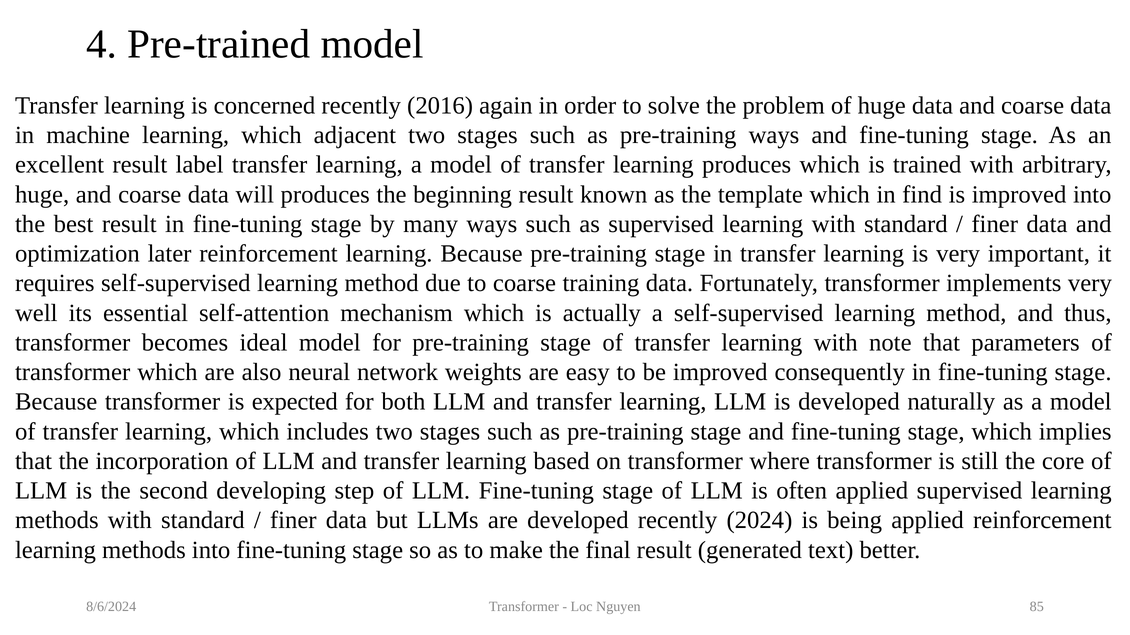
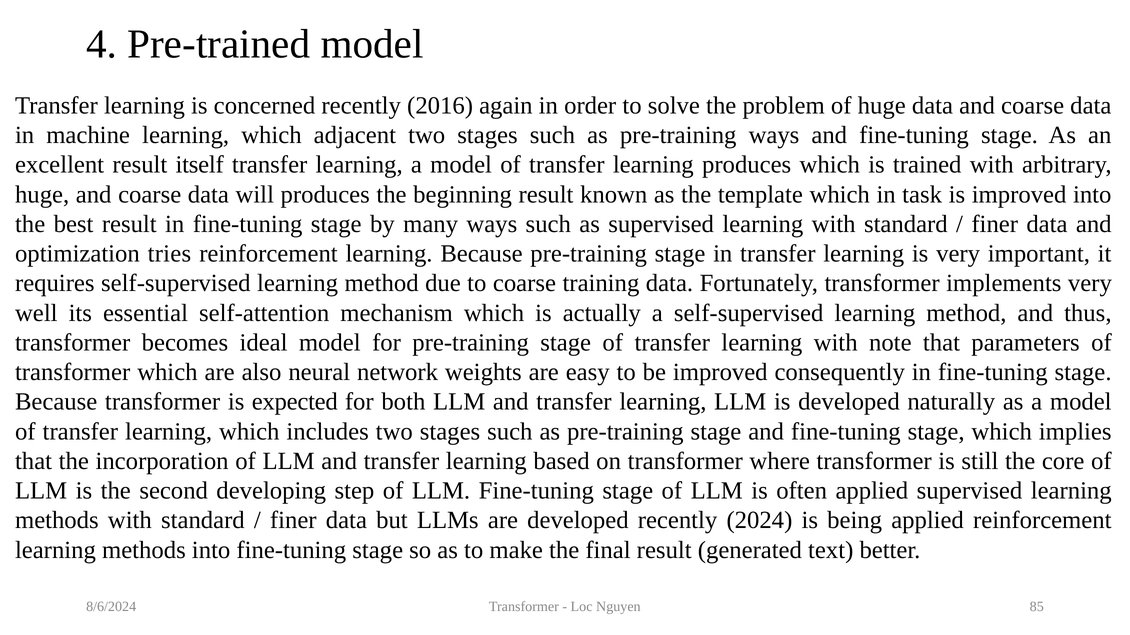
label: label -> itself
find: find -> task
later: later -> tries
